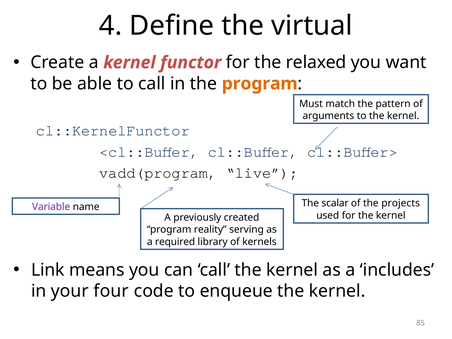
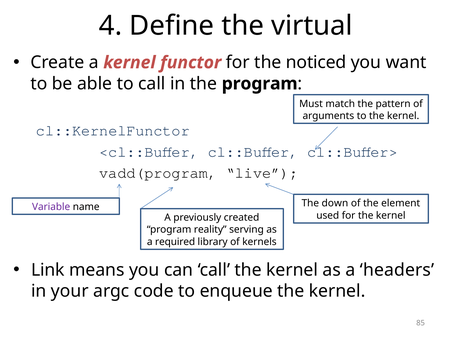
relaxed: relaxed -> noticed
program at (260, 84) colour: orange -> black
scalar: scalar -> down
projects: projects -> element
includes: includes -> headers
four: four -> argc
